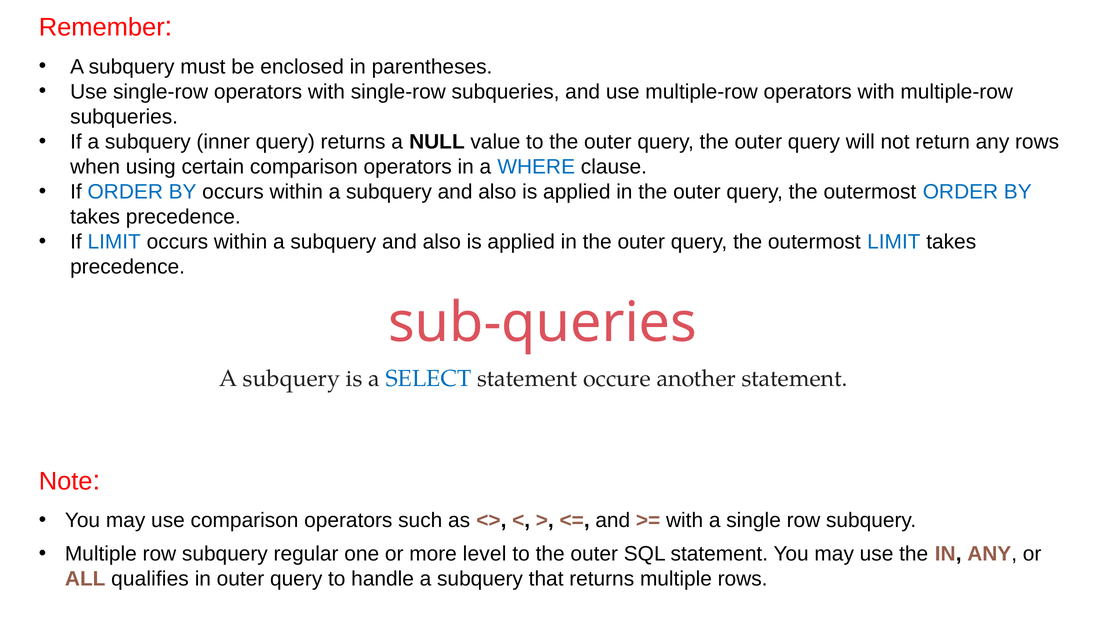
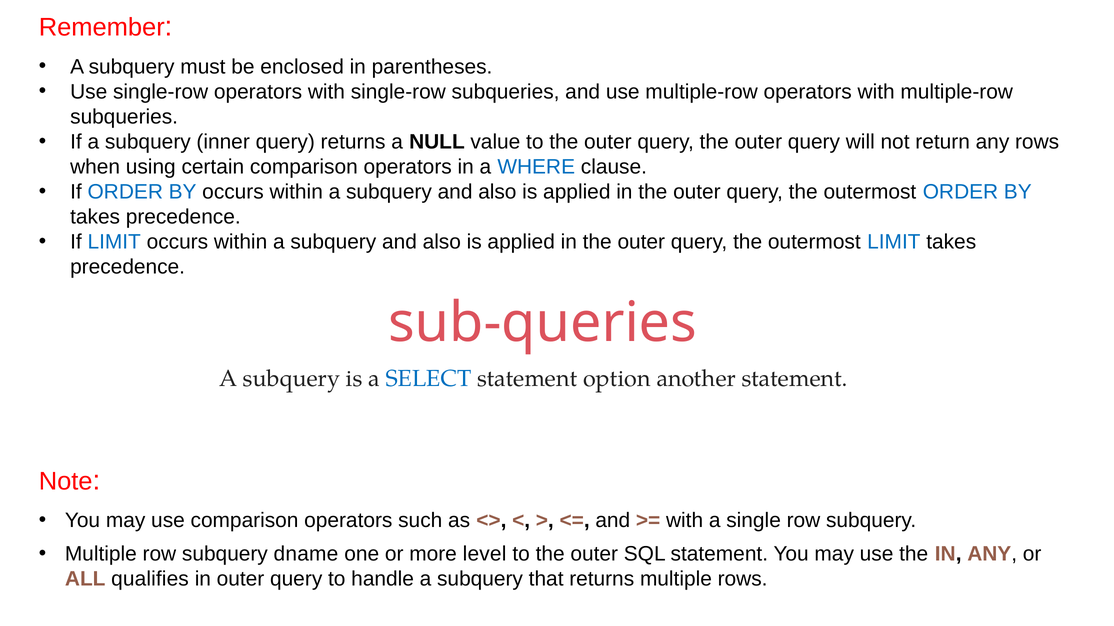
occure: occure -> option
regular: regular -> dname
